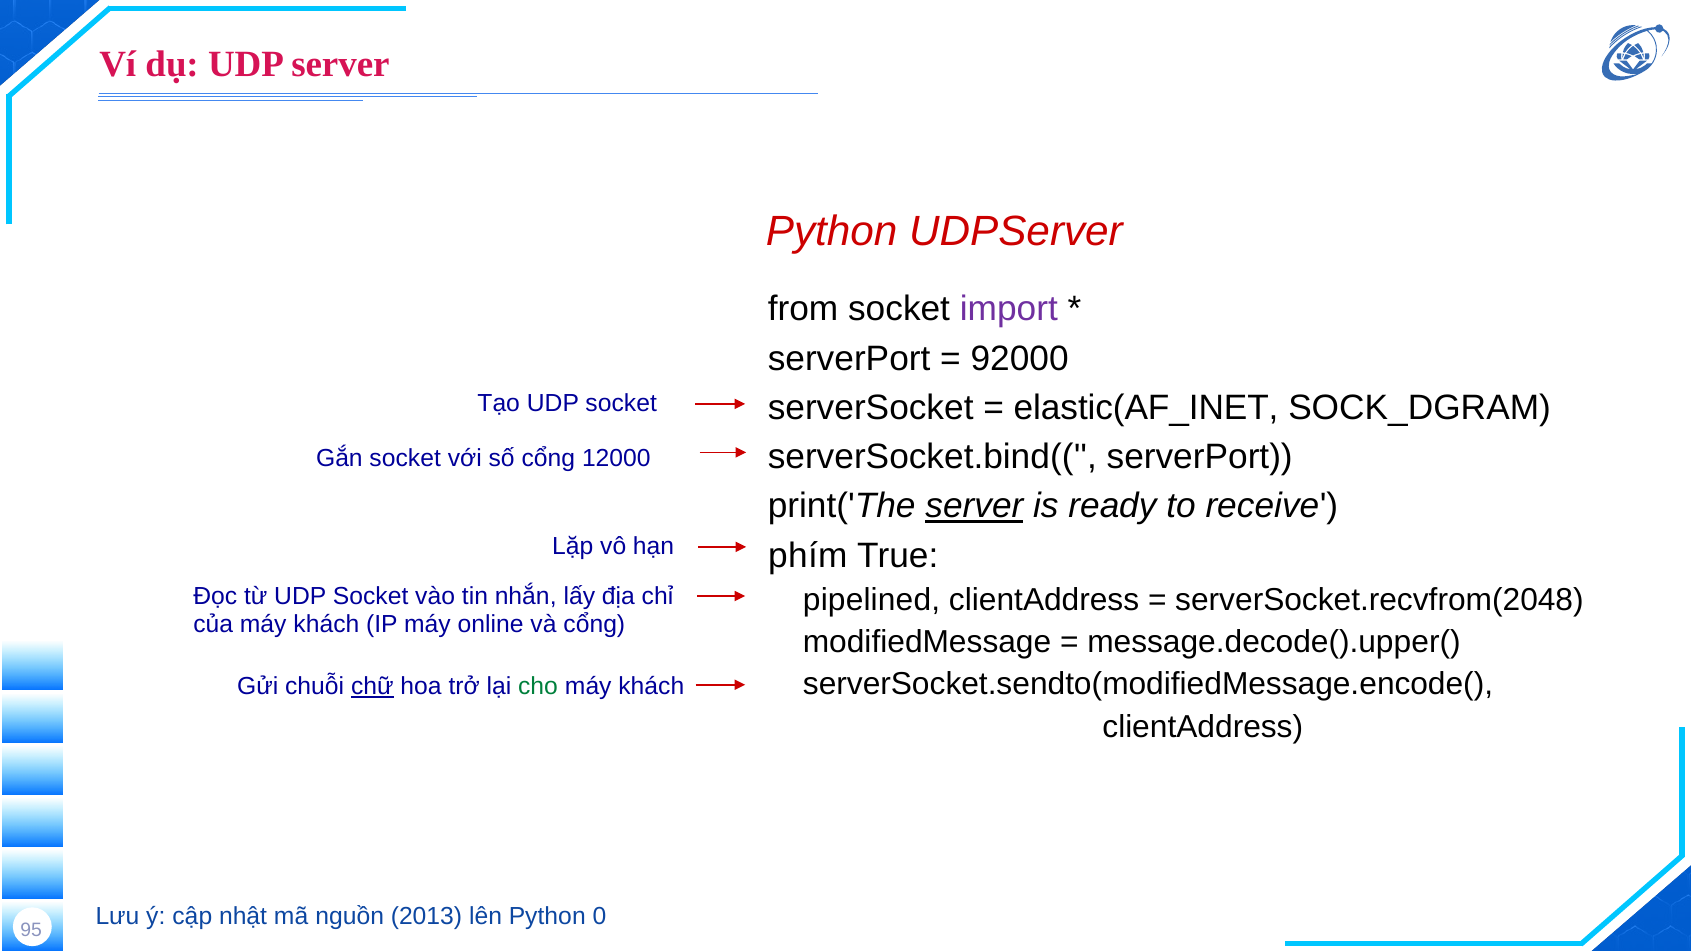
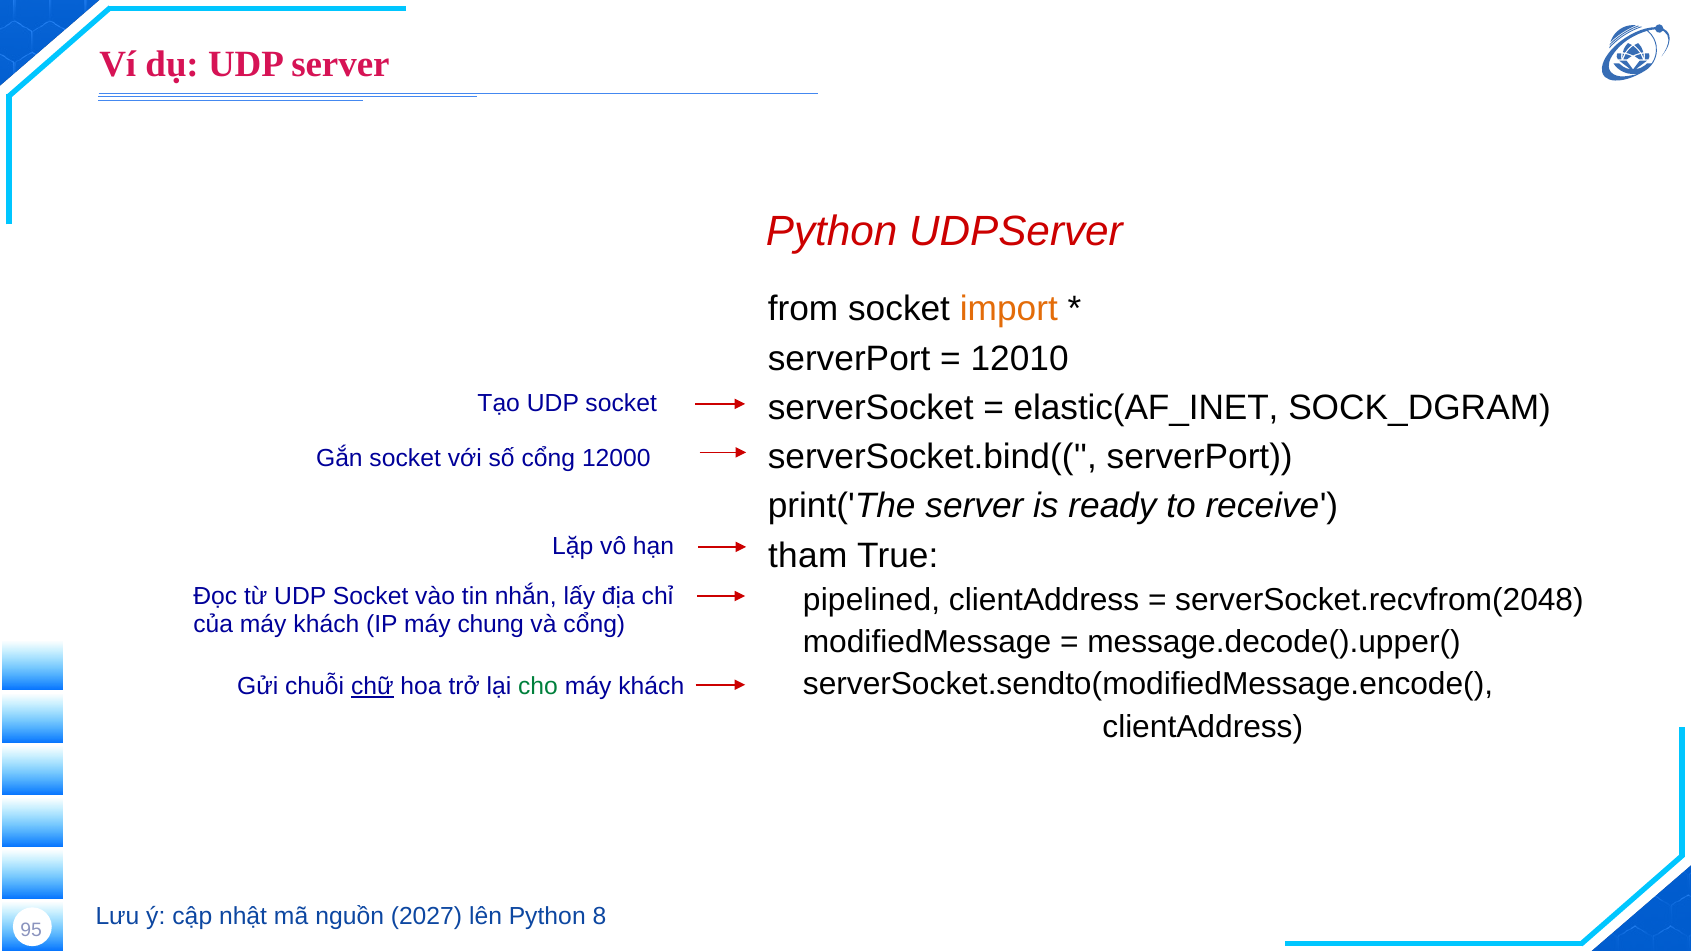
import colour: purple -> orange
92000: 92000 -> 12010
server at (974, 506) underline: present -> none
phím: phím -> tham
online: online -> chung
2013: 2013 -> 2027
0: 0 -> 8
